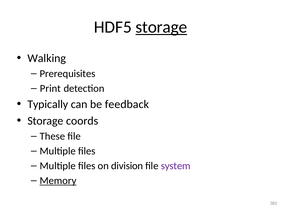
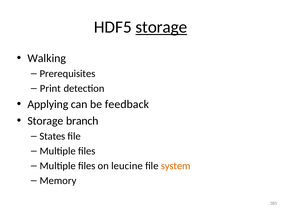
Typically: Typically -> Applying
coords: coords -> branch
These: These -> States
division: division -> leucine
system colour: purple -> orange
Memory underline: present -> none
